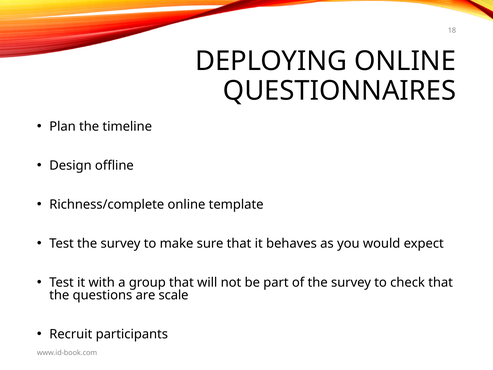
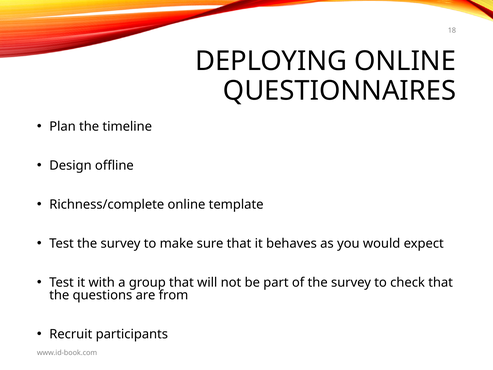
scale: scale -> from
